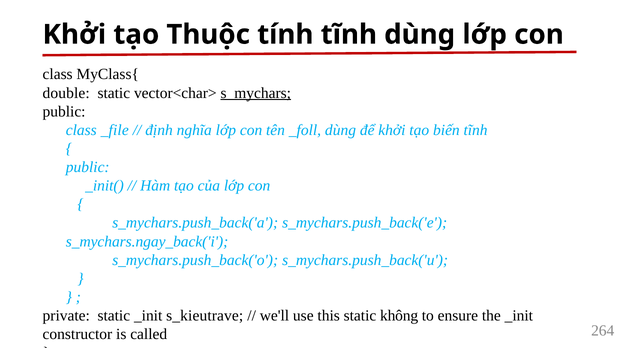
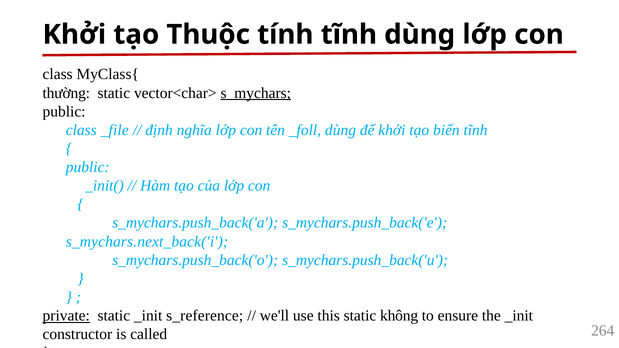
double: double -> thường
s_mychars.ngay_back('i: s_mychars.ngay_back('i -> s_mychars.next_back('i
private underline: none -> present
s_kieutrave: s_kieutrave -> s_reference
